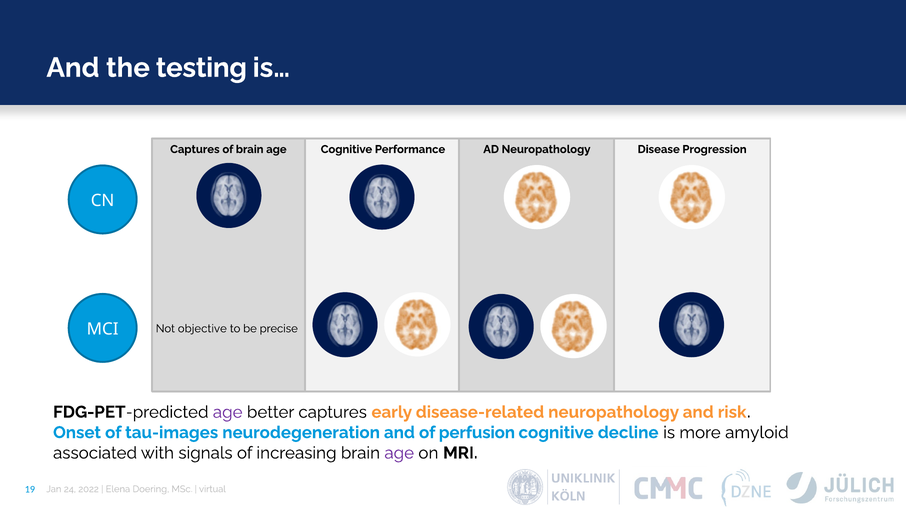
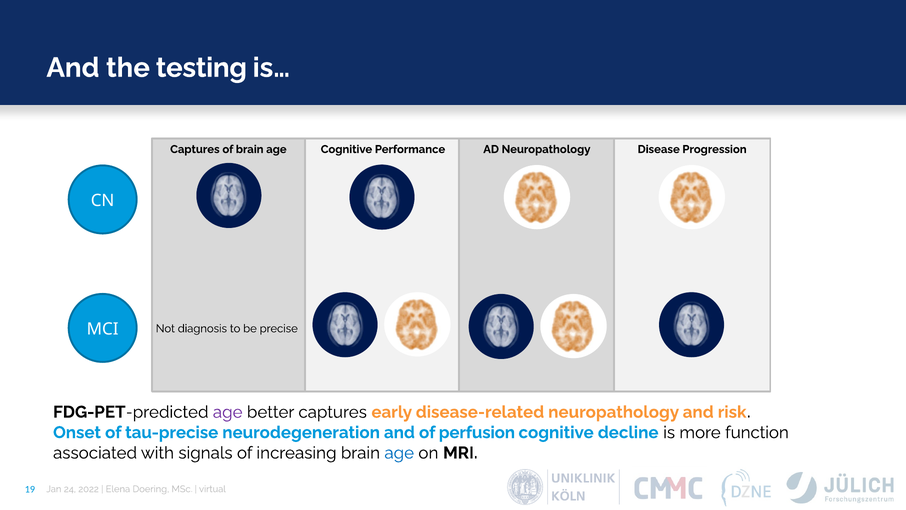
objective: objective -> diagnosis
tau-images: tau-images -> tau-precise
amyloid: amyloid -> function
age at (399, 453) colour: purple -> blue
